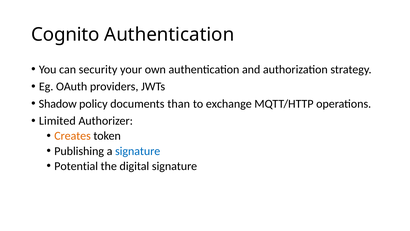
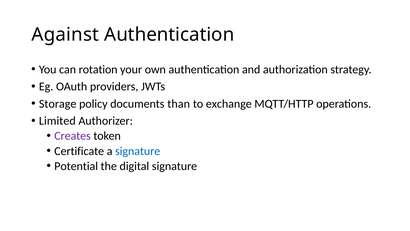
Cognito: Cognito -> Against
security: security -> rotation
Shadow: Shadow -> Storage
Creates colour: orange -> purple
Publishing: Publishing -> Certificate
